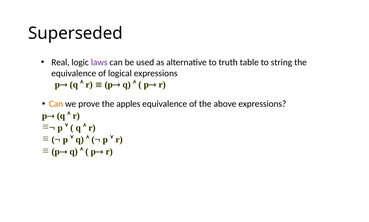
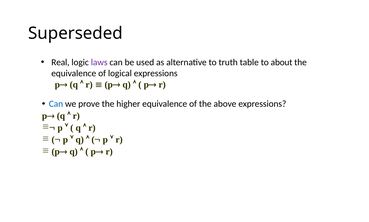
string: string -> about
Can at (56, 104) colour: orange -> blue
apples: apples -> higher
